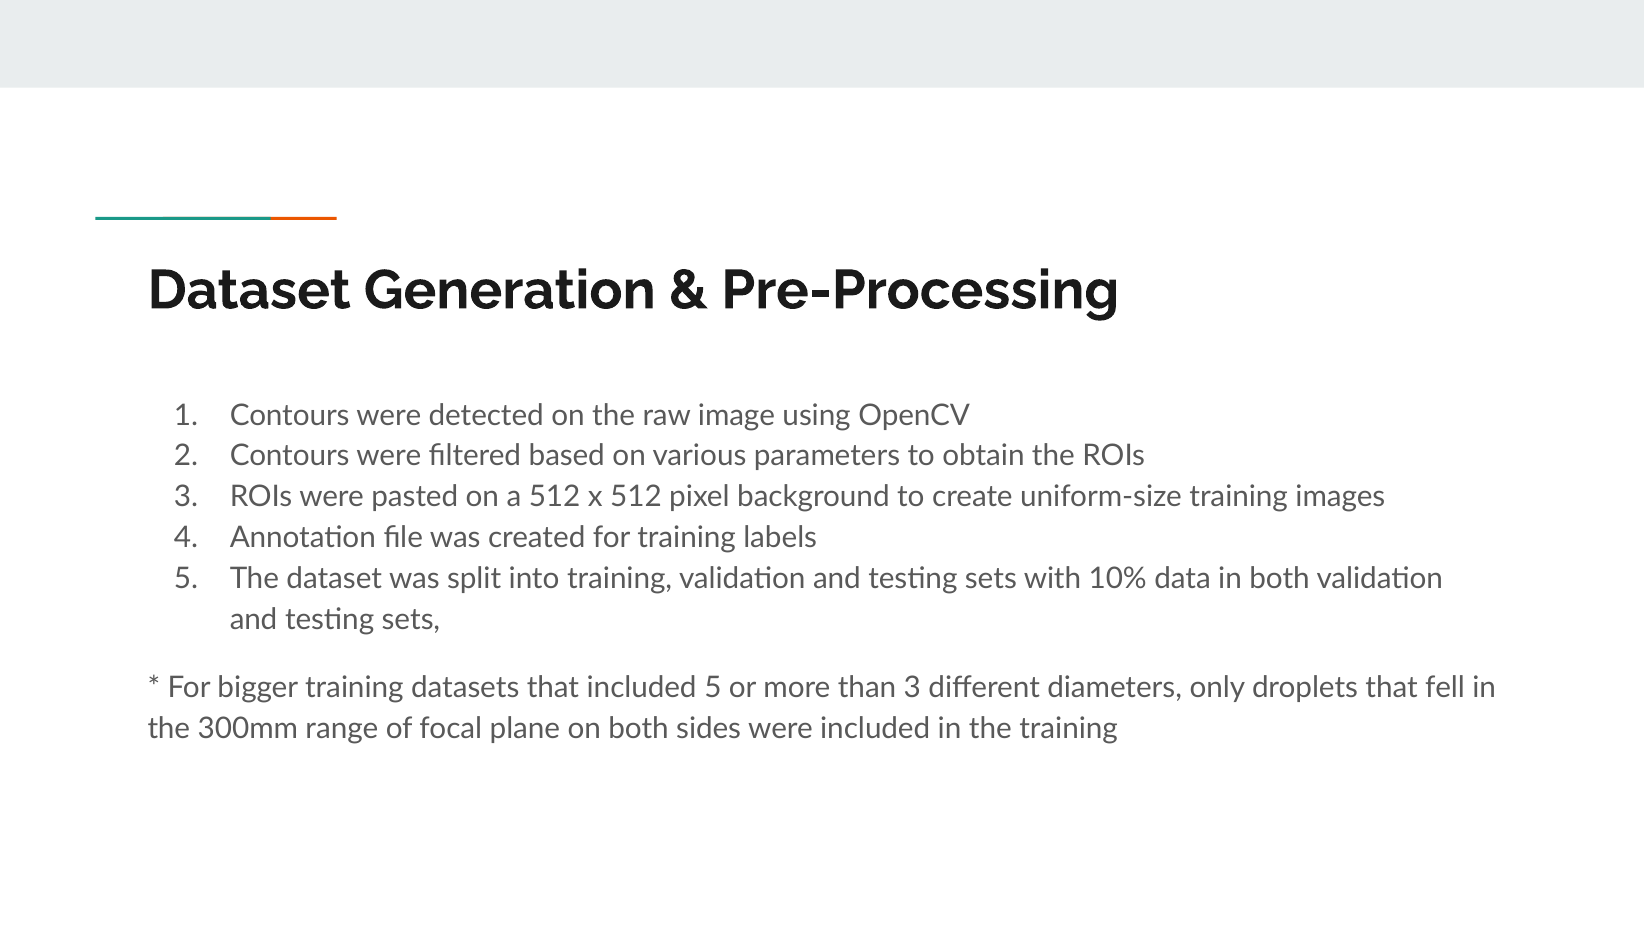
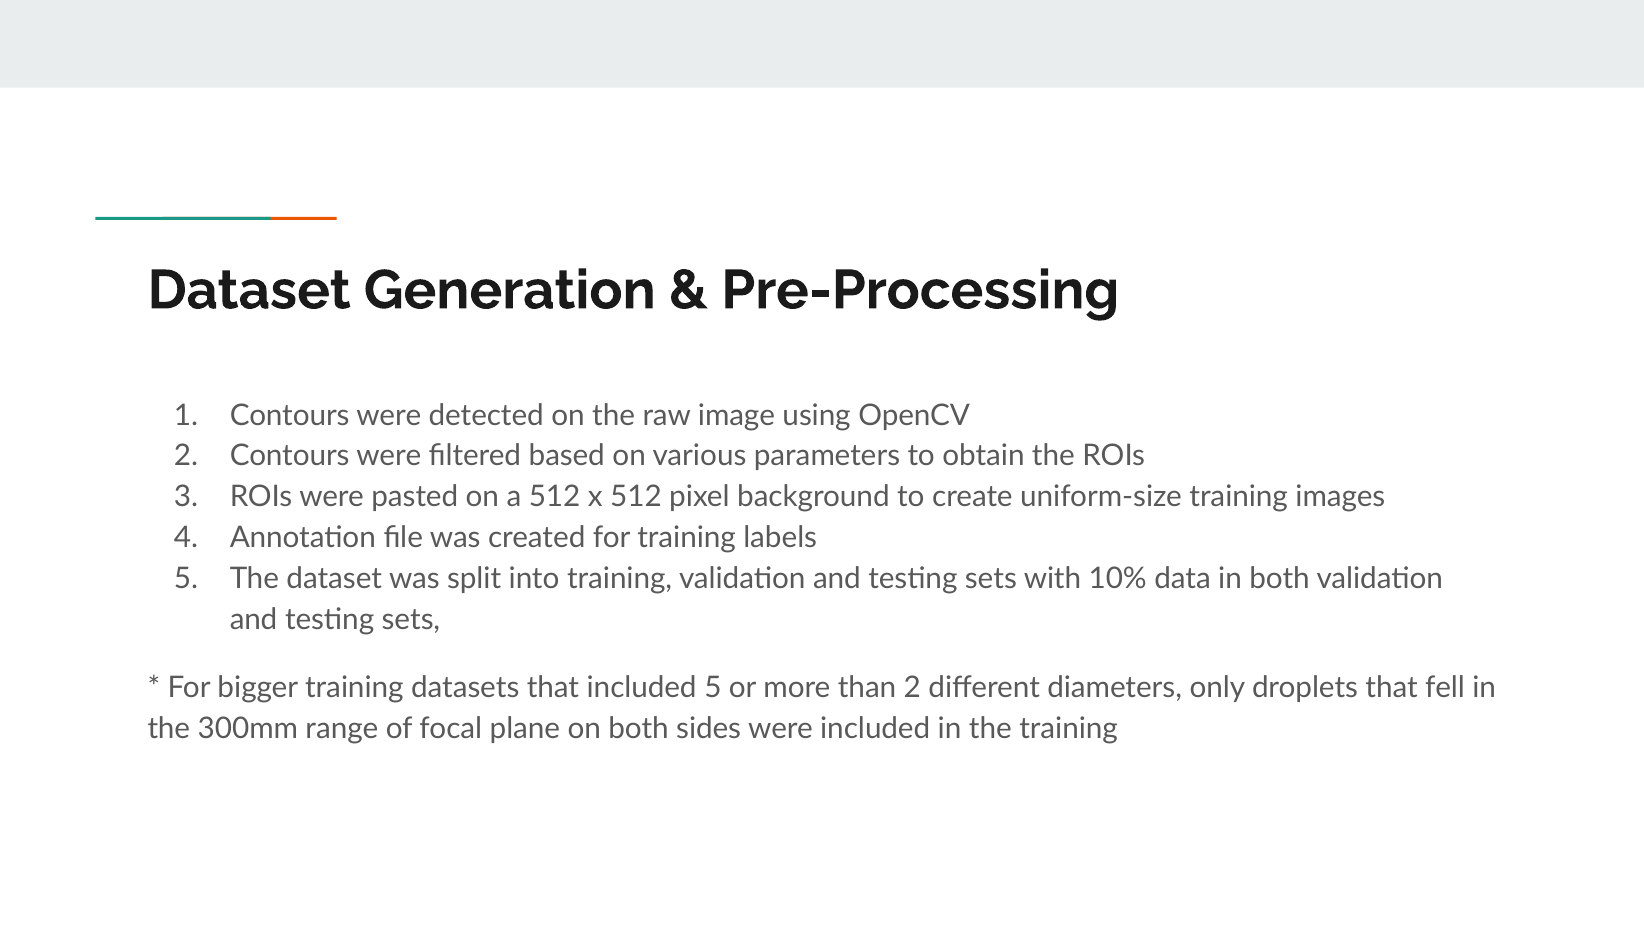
than 3: 3 -> 2
